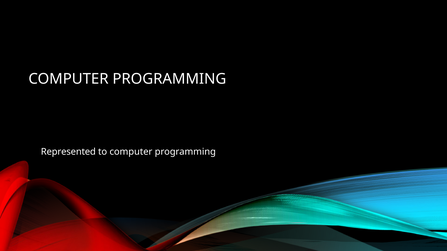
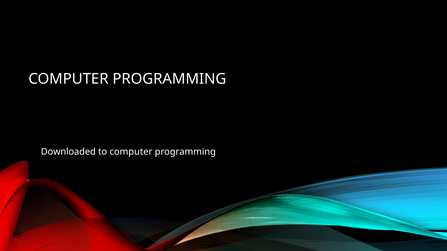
Represented: Represented -> Downloaded
